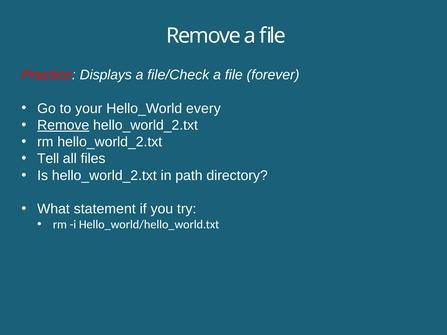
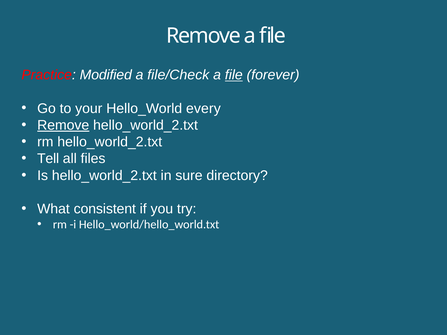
Displays: Displays -> Modified
file at (234, 75) underline: none -> present
path: path -> sure
statement: statement -> consistent
